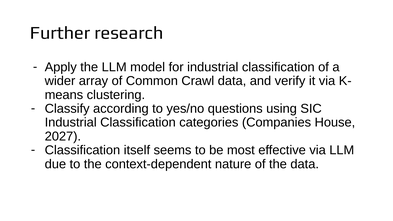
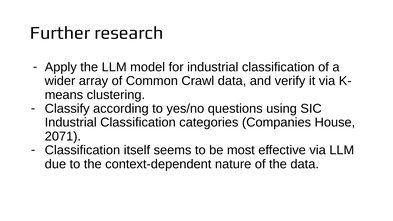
2027: 2027 -> 2071
